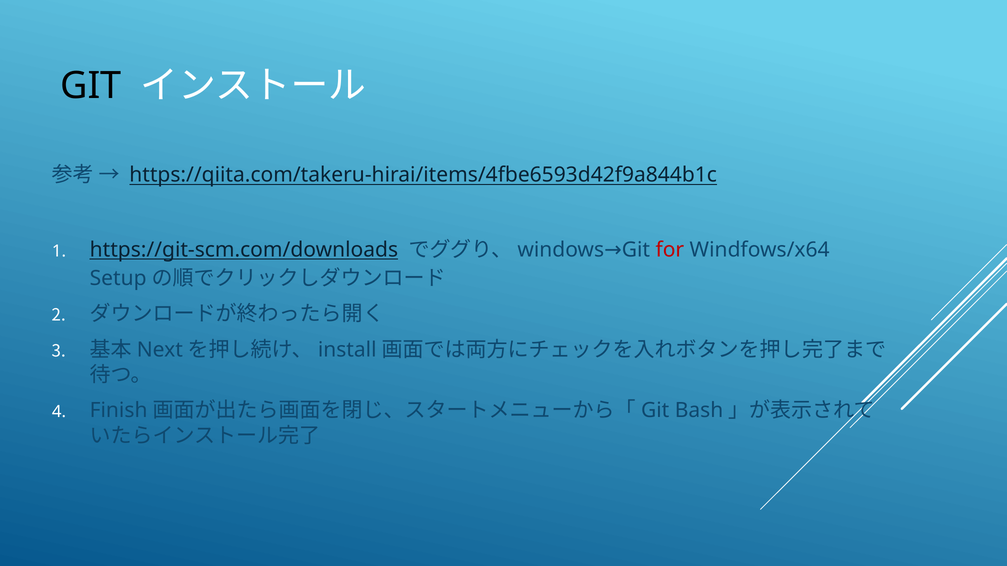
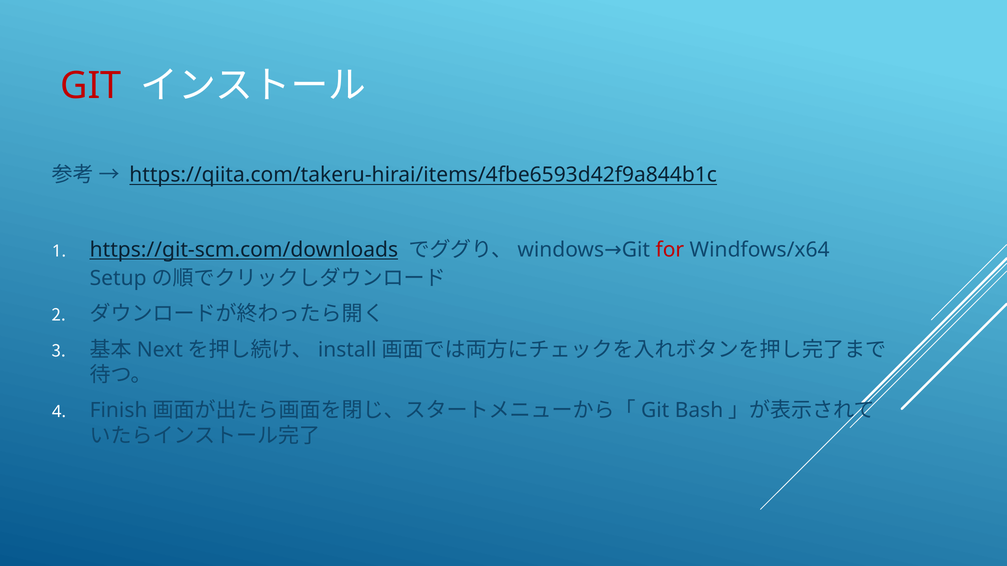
GIT at (91, 86) colour: black -> red
